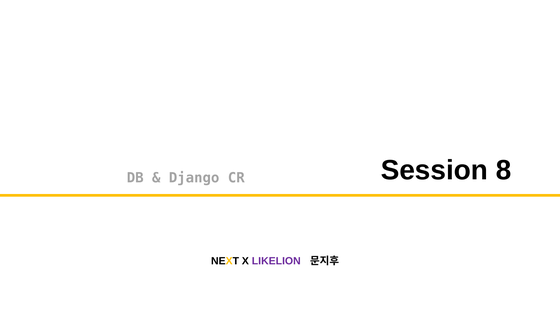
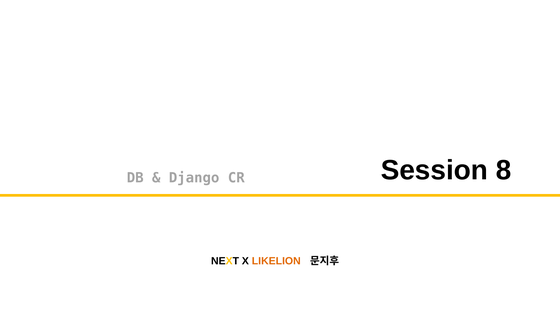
LIKELION colour: purple -> orange
